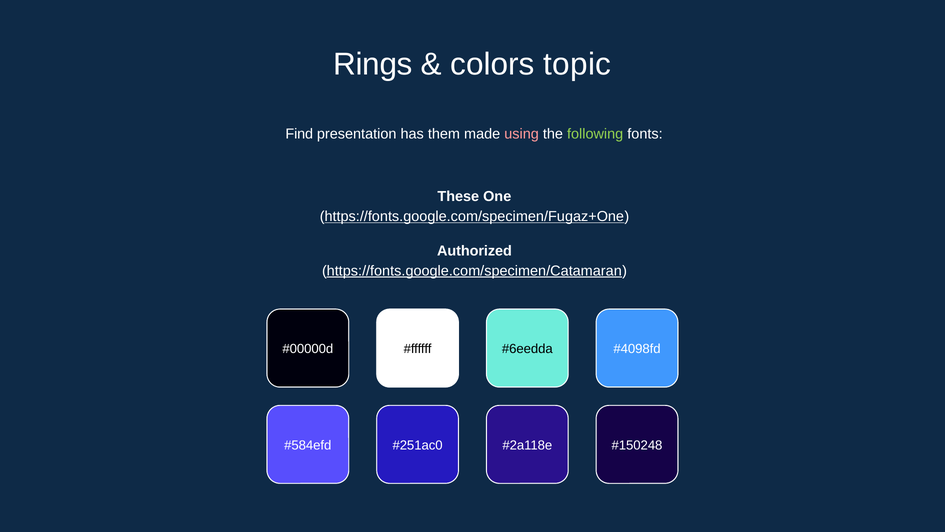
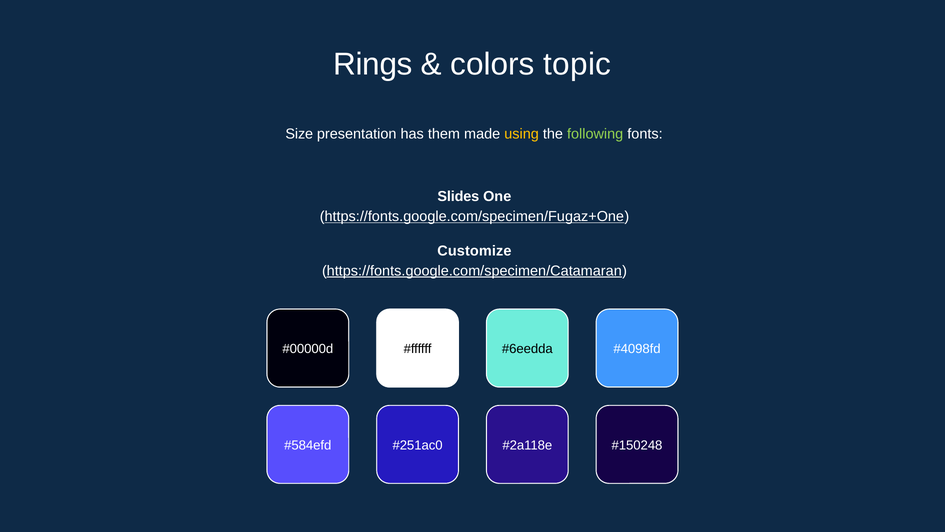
Find: Find -> Size
using colour: pink -> yellow
These: These -> Slides
Authorized: Authorized -> Customize
